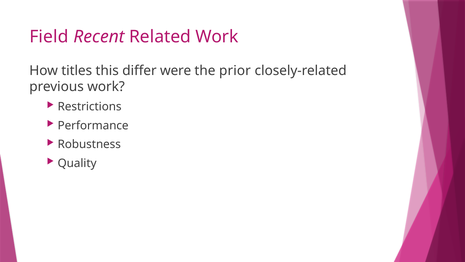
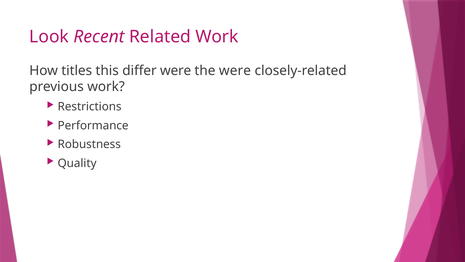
Field: Field -> Look
the prior: prior -> were
